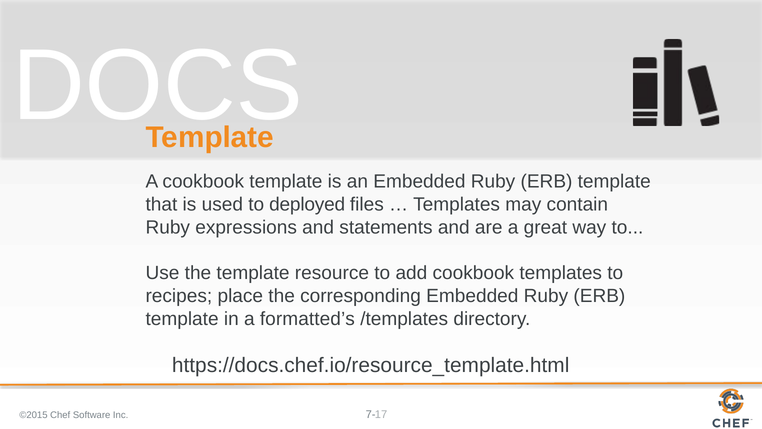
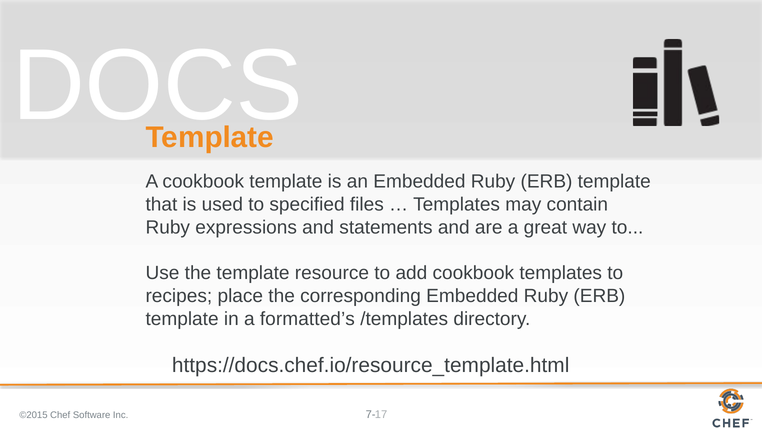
deployed: deployed -> specified
